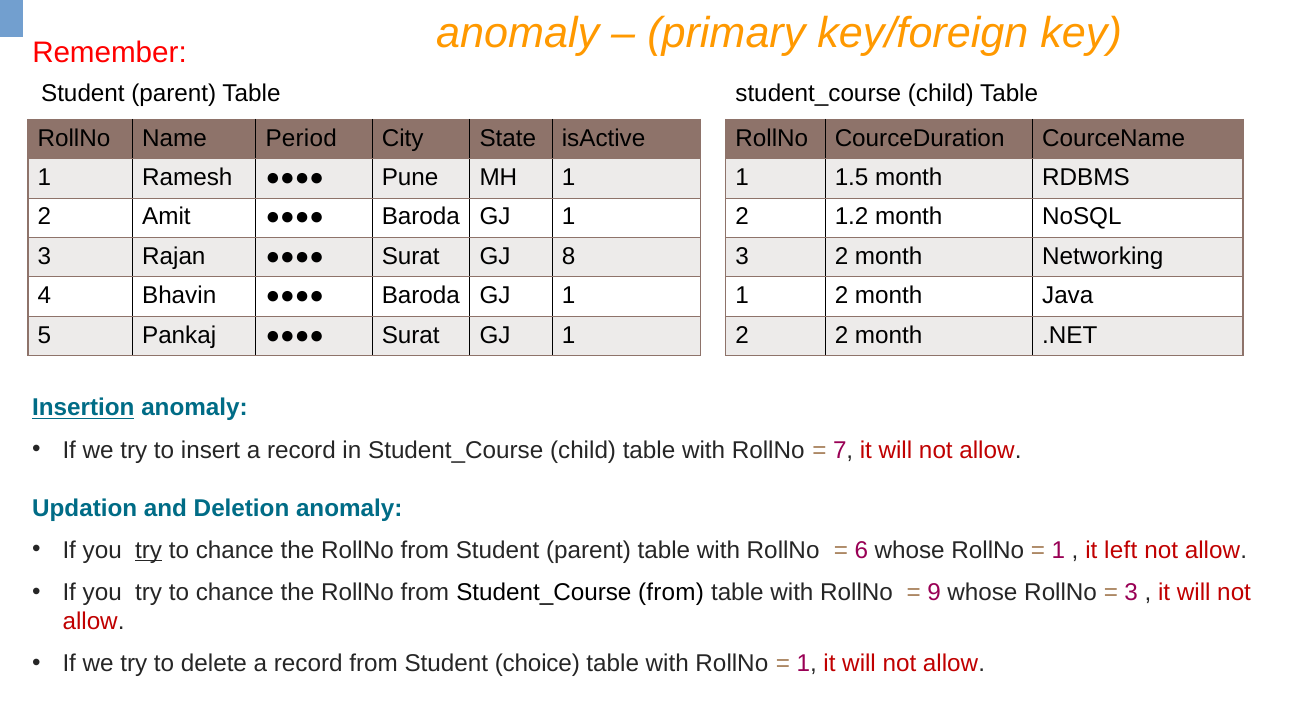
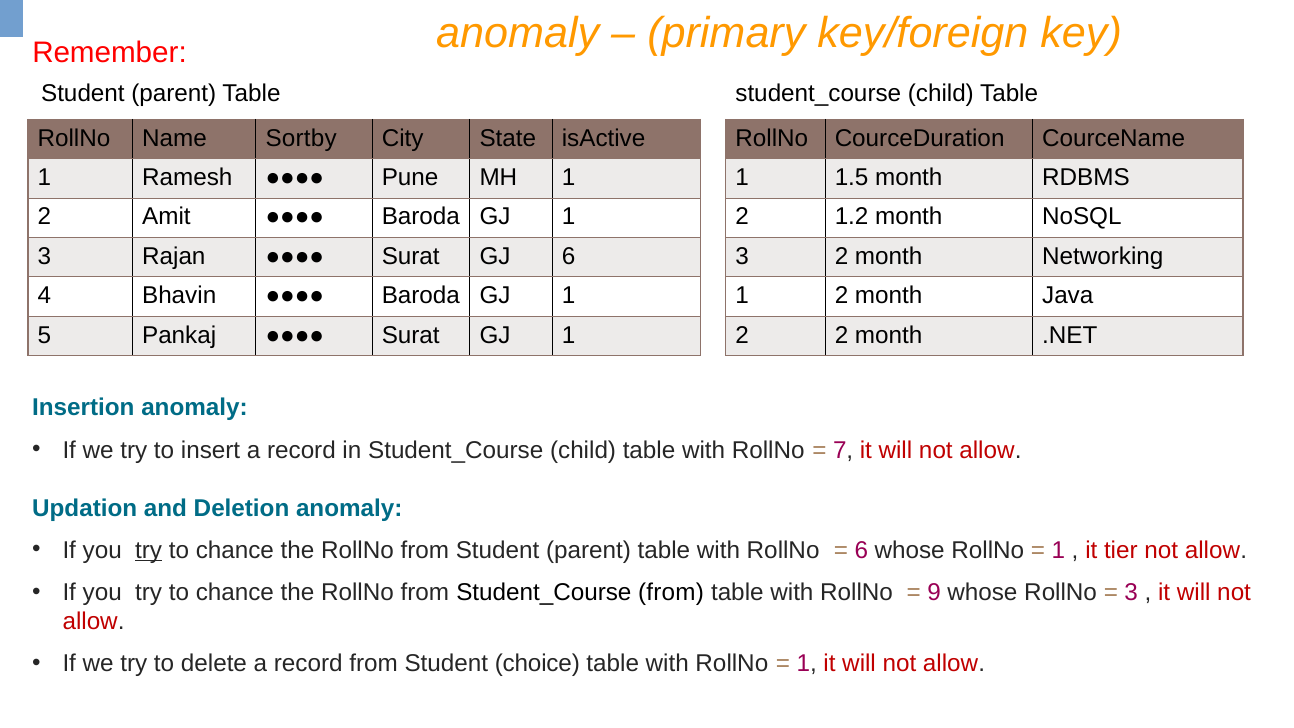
Period: Period -> Sortby
GJ 8: 8 -> 6
Insertion underline: present -> none
left: left -> tier
